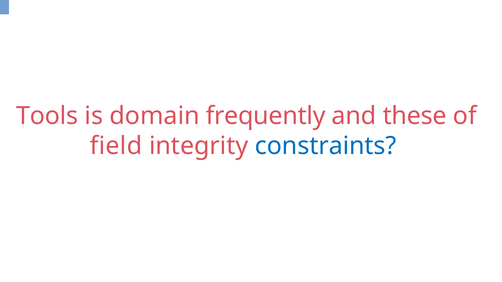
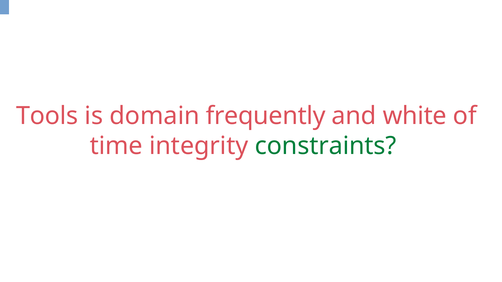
these: these -> white
field: field -> time
constraints colour: blue -> green
